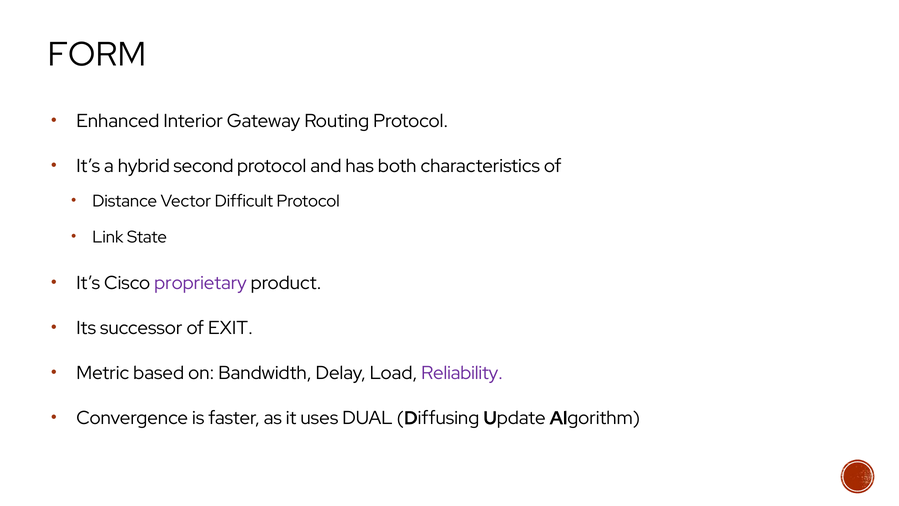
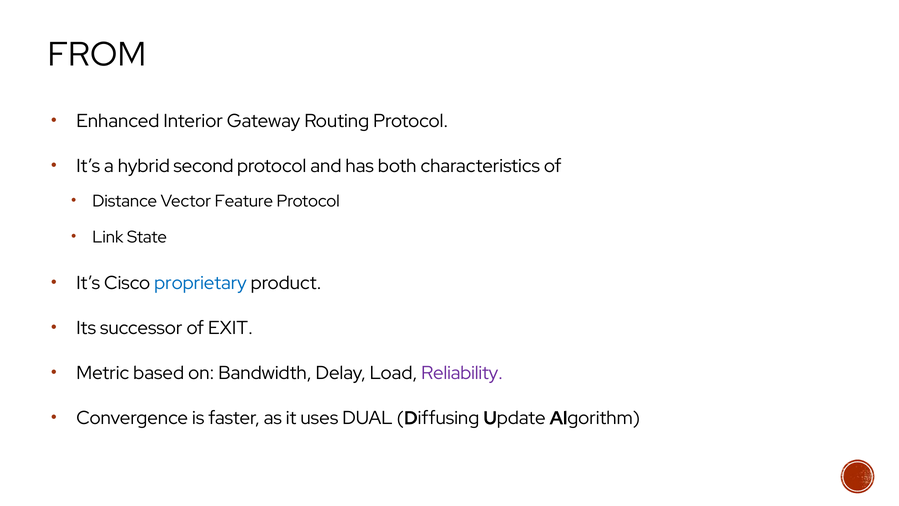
FORM: FORM -> FROM
Difficult: Difficult -> Feature
proprietary colour: purple -> blue
